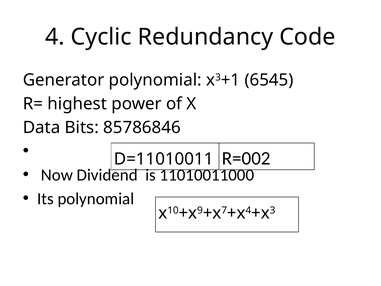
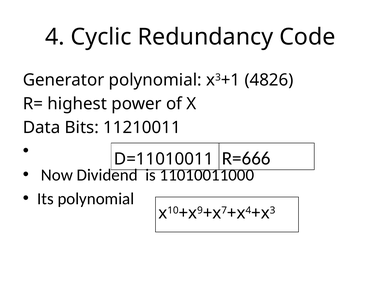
6545: 6545 -> 4826
85786846: 85786846 -> 11210011
R=002: R=002 -> R=666
